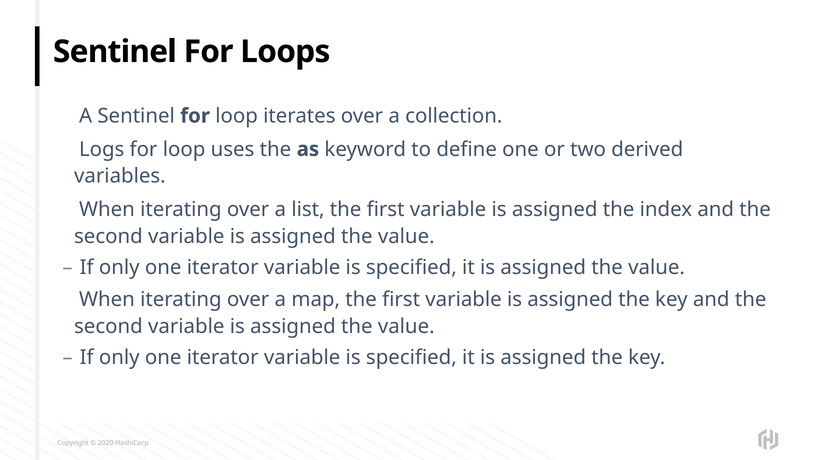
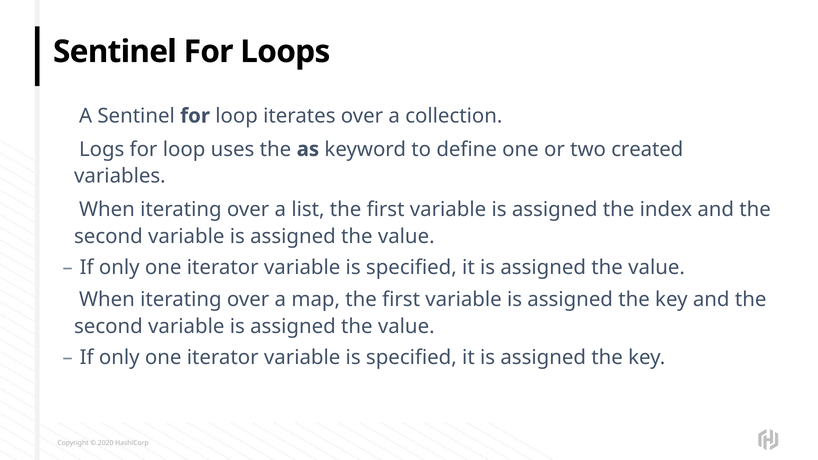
derived: derived -> created
